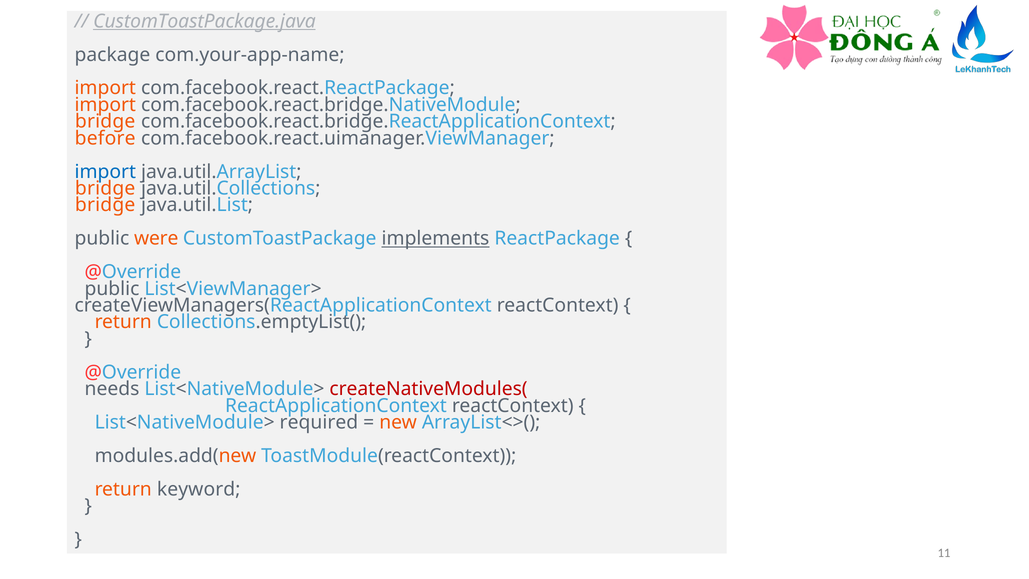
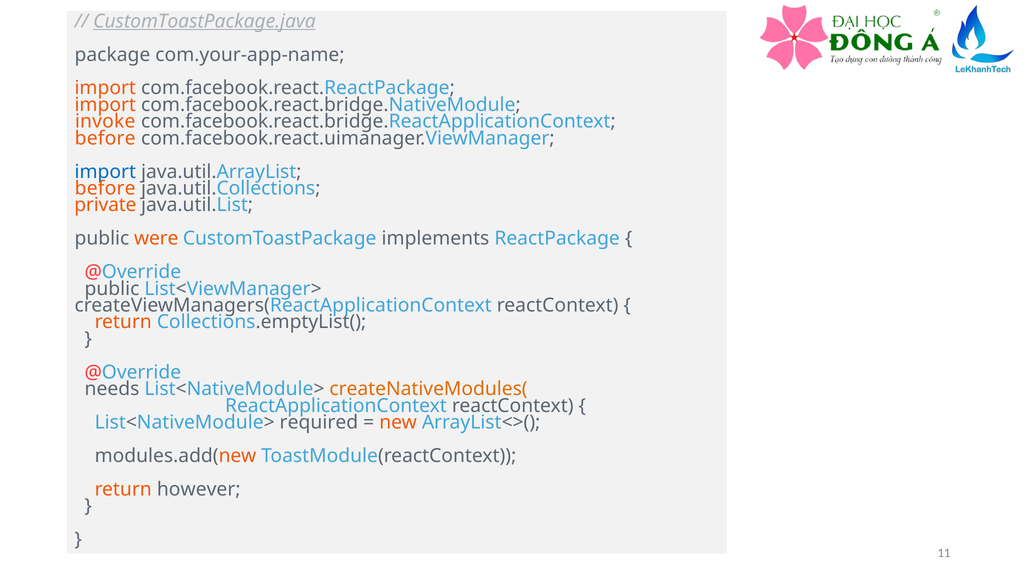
bridge at (105, 121): bridge -> invoke
bridge at (105, 188): bridge -> before
bridge at (105, 205): bridge -> private
implements underline: present -> none
createNativeModules( colour: red -> orange
keyword: keyword -> however
